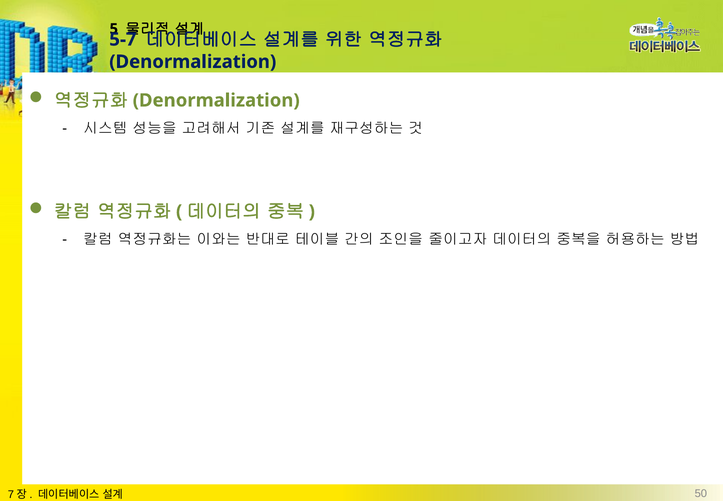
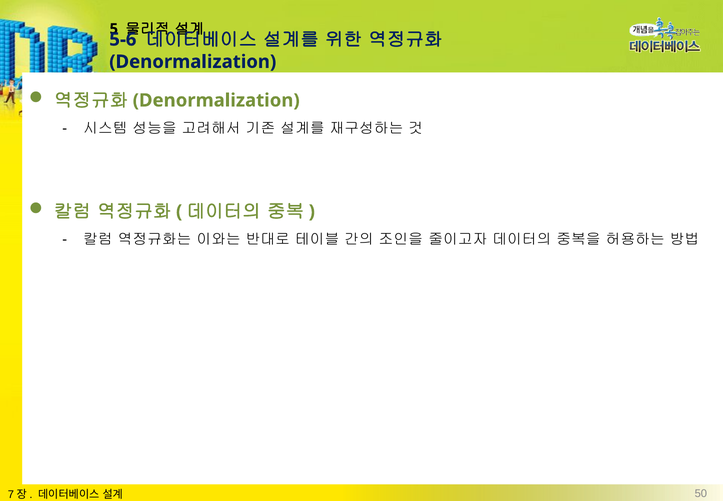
5-7: 5-7 -> 5-6
